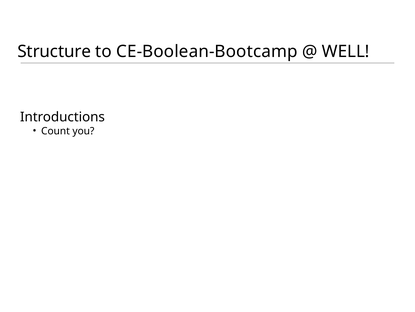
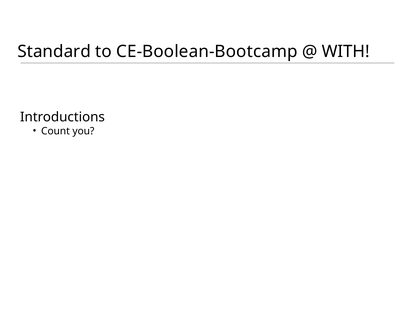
Structure: Structure -> Standard
WELL: WELL -> WITH
